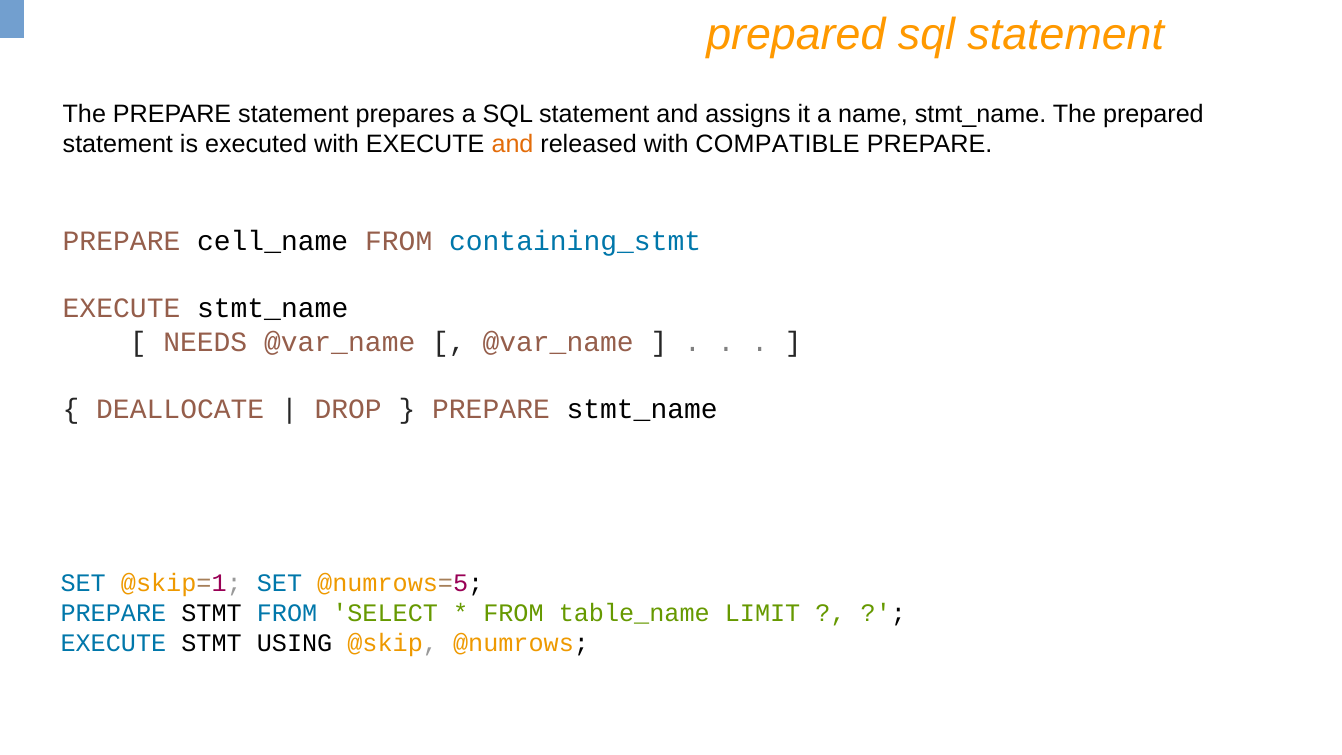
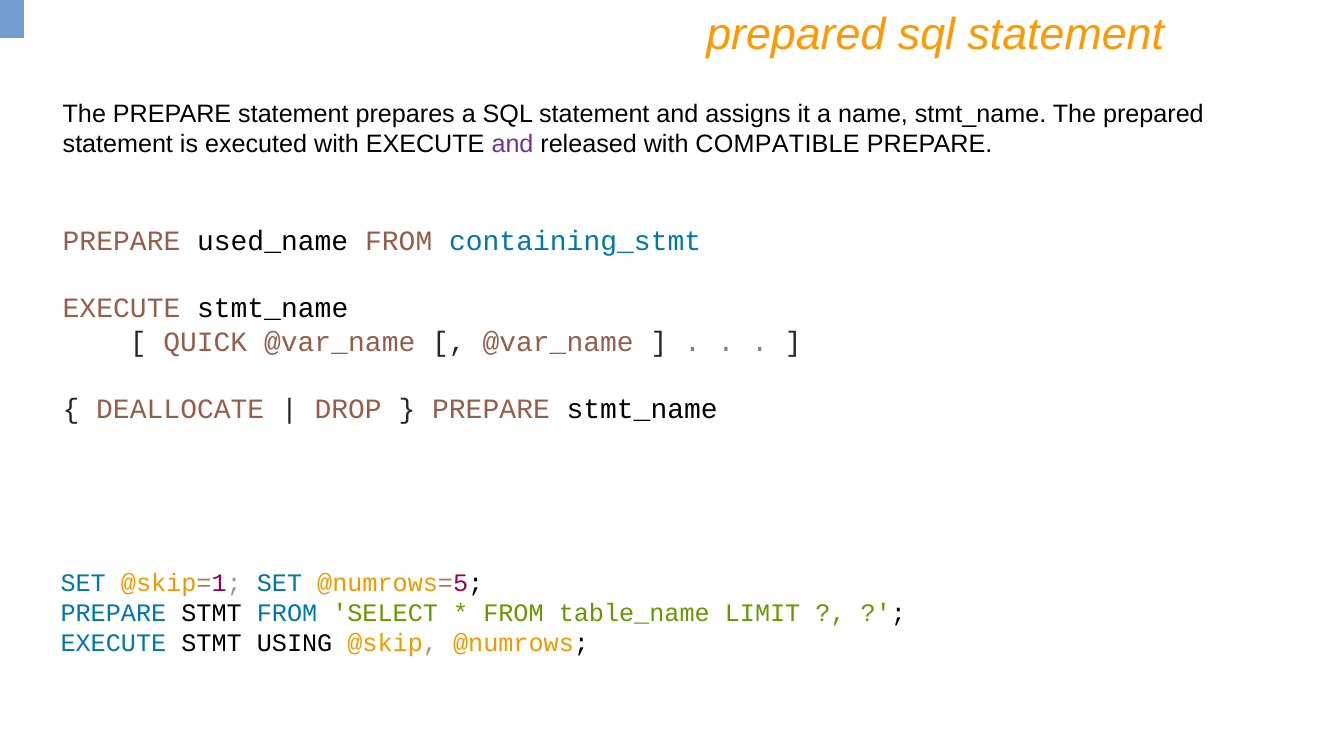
and at (512, 144) colour: orange -> purple
cell_name: cell_name -> used_name
NEEDS: NEEDS -> QUICK
